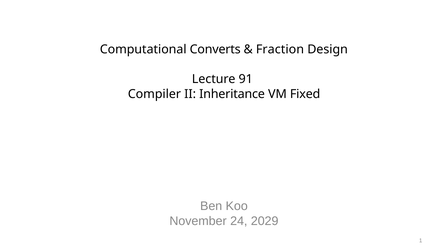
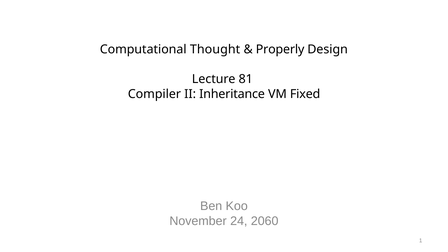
Converts: Converts -> Thought
Fraction: Fraction -> Properly
91: 91 -> 81
2029: 2029 -> 2060
